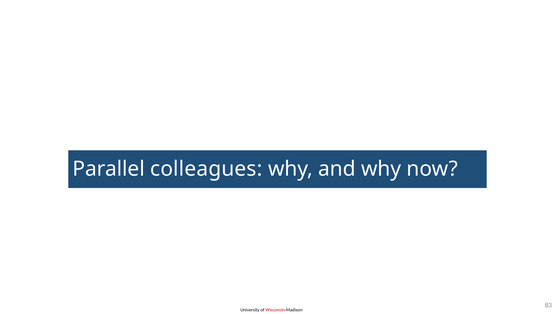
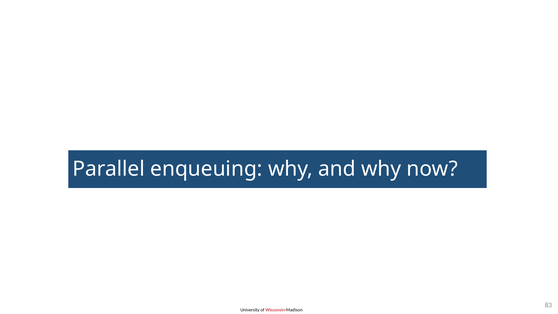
colleagues: colleagues -> enqueuing
